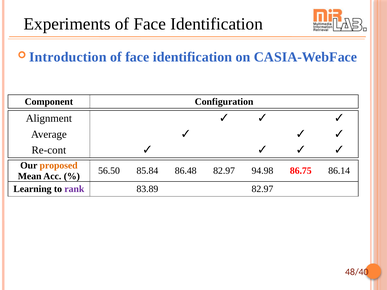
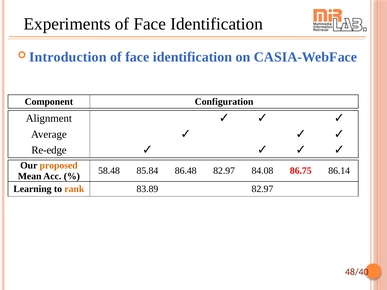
Re-cont: Re-cont -> Re-edge
56.50: 56.50 -> 58.48
94.98: 94.98 -> 84.08
rank colour: purple -> orange
